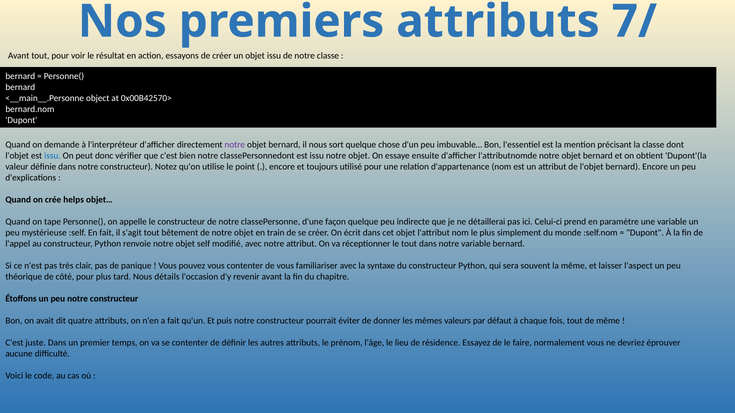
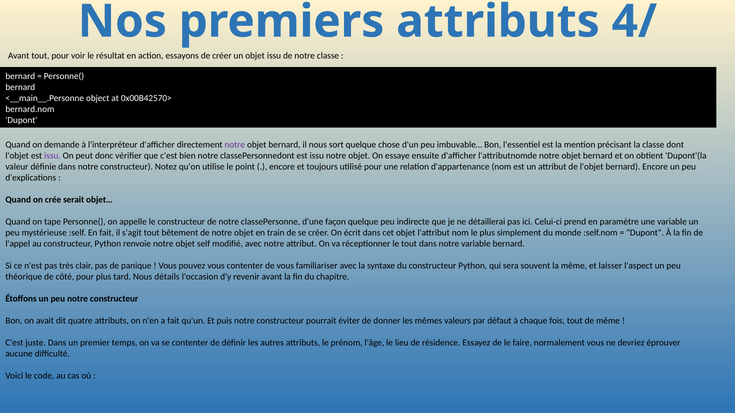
7/: 7/ -> 4/
issu at (52, 156) colour: blue -> purple
helps: helps -> serait
